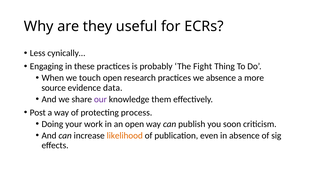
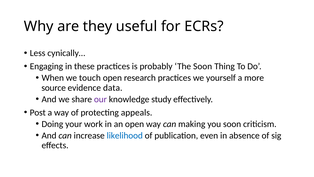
The Fight: Fight -> Soon
we absence: absence -> yourself
them: them -> study
process: process -> appeals
publish: publish -> making
likelihood colour: orange -> blue
